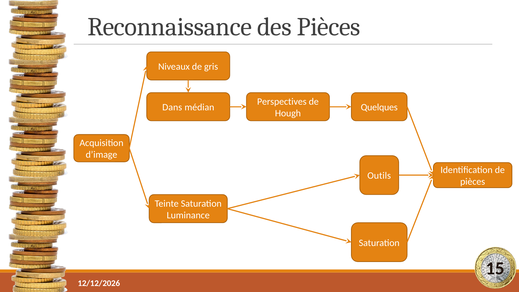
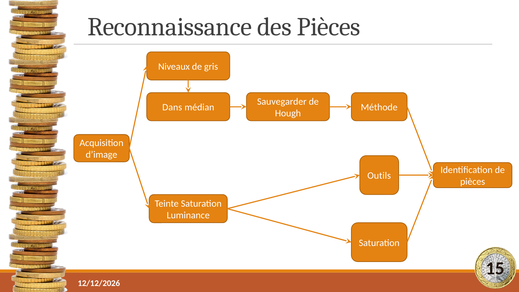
Perspectives: Perspectives -> Sauvegarder
Quelques: Quelques -> Méthode
